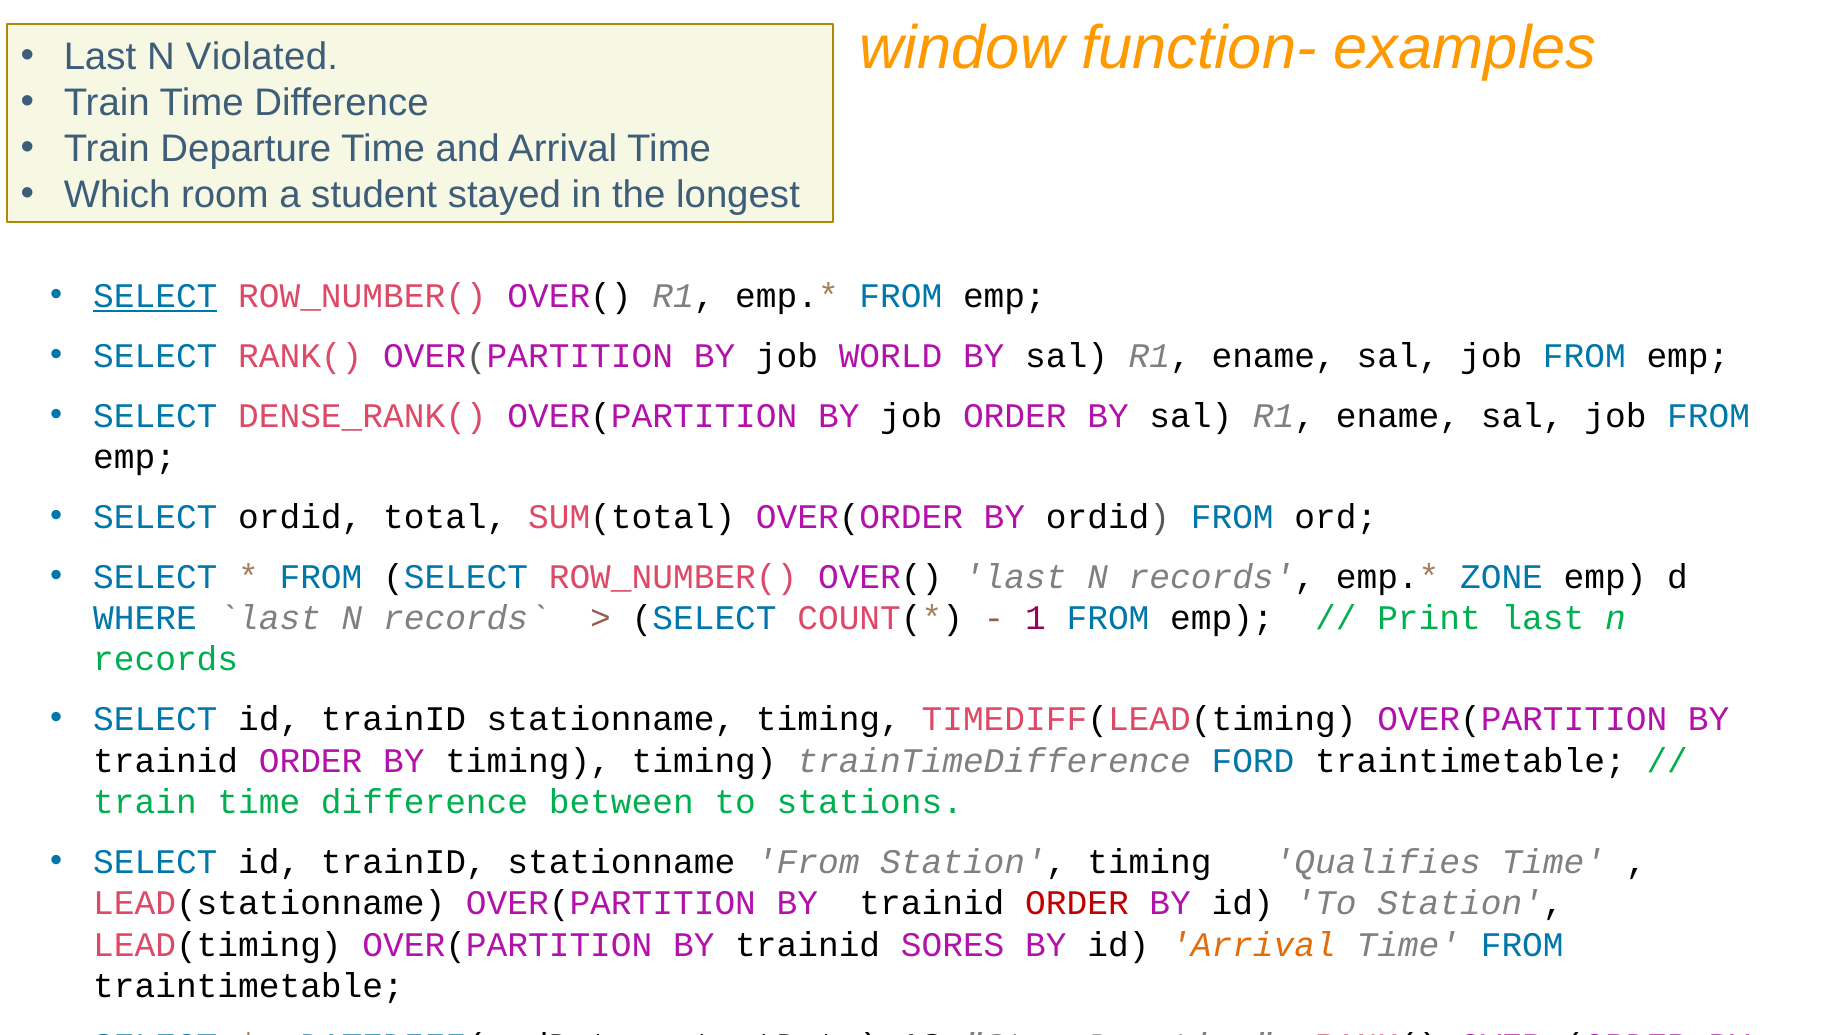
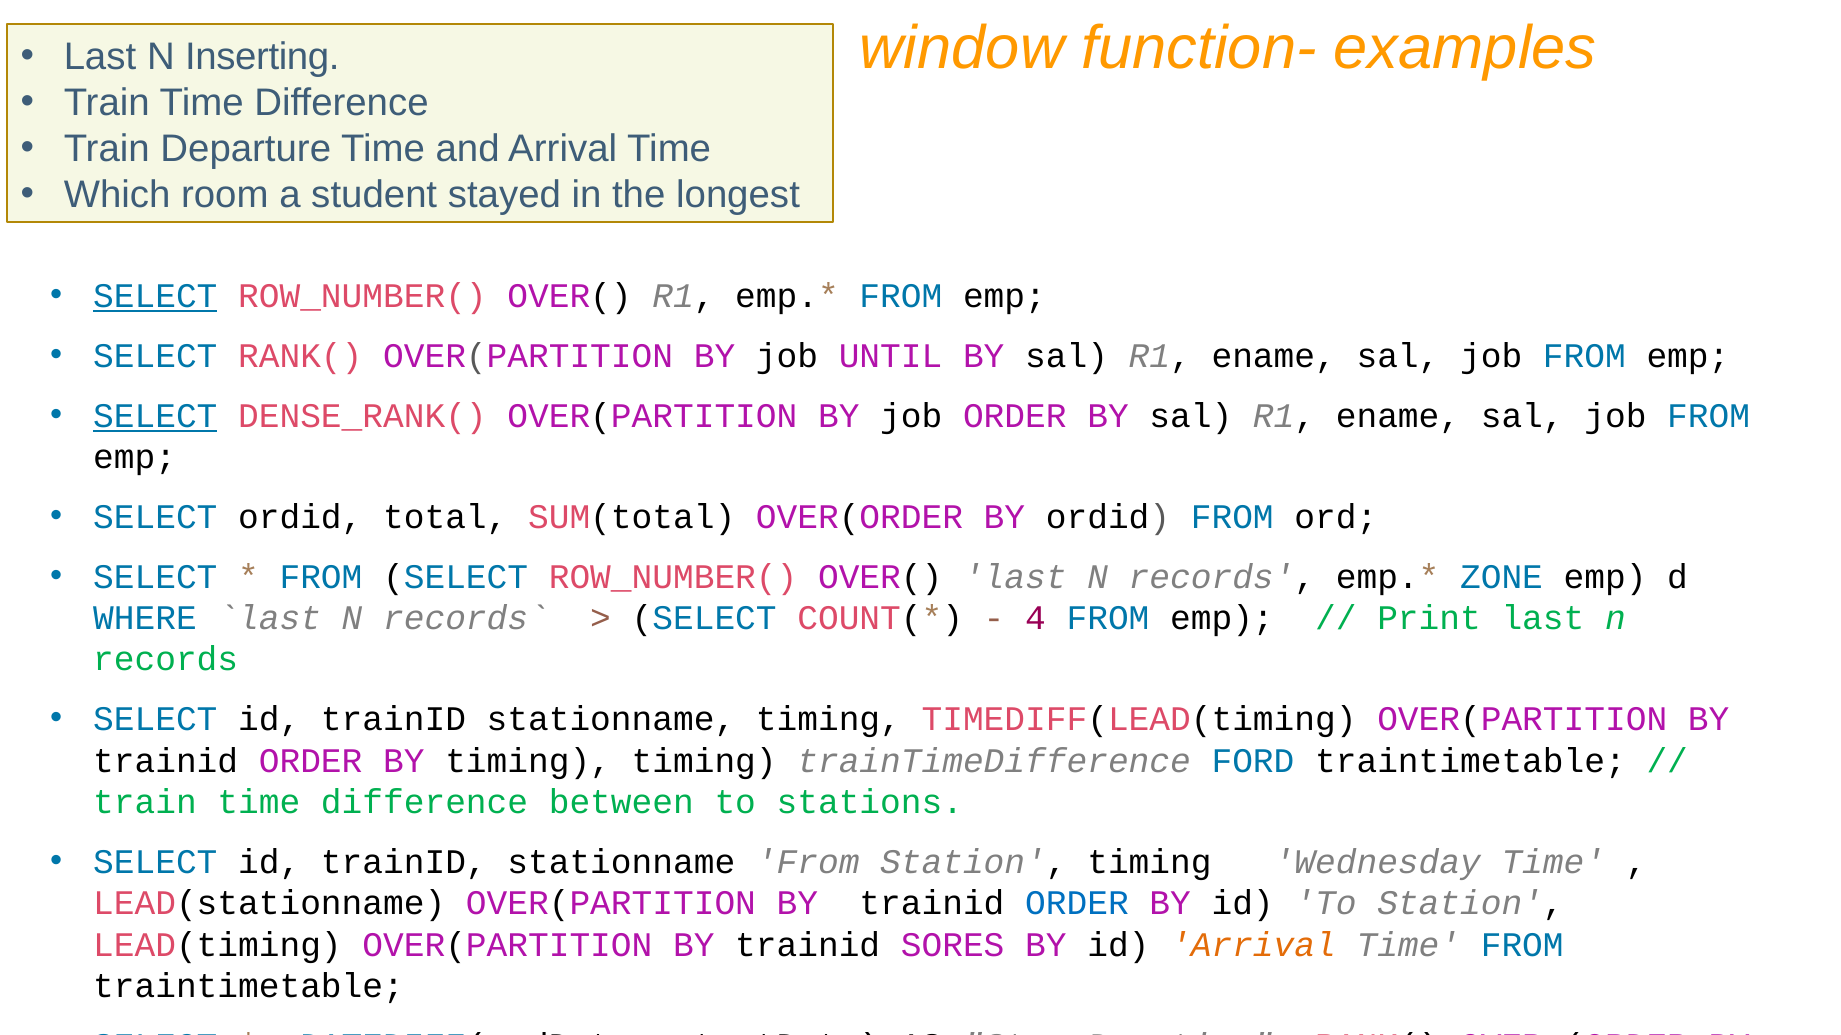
Violated: Violated -> Inserting
WORLD: WORLD -> UNTIL
SELECT at (155, 416) underline: none -> present
1: 1 -> 4
Qualifies: Qualifies -> Wednesday
ORDER at (1077, 904) colour: red -> blue
